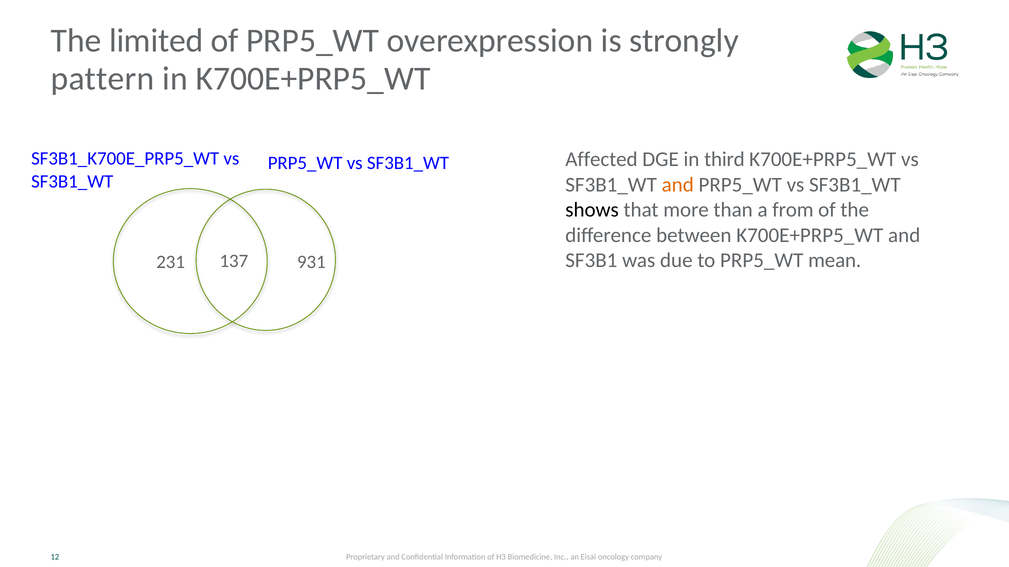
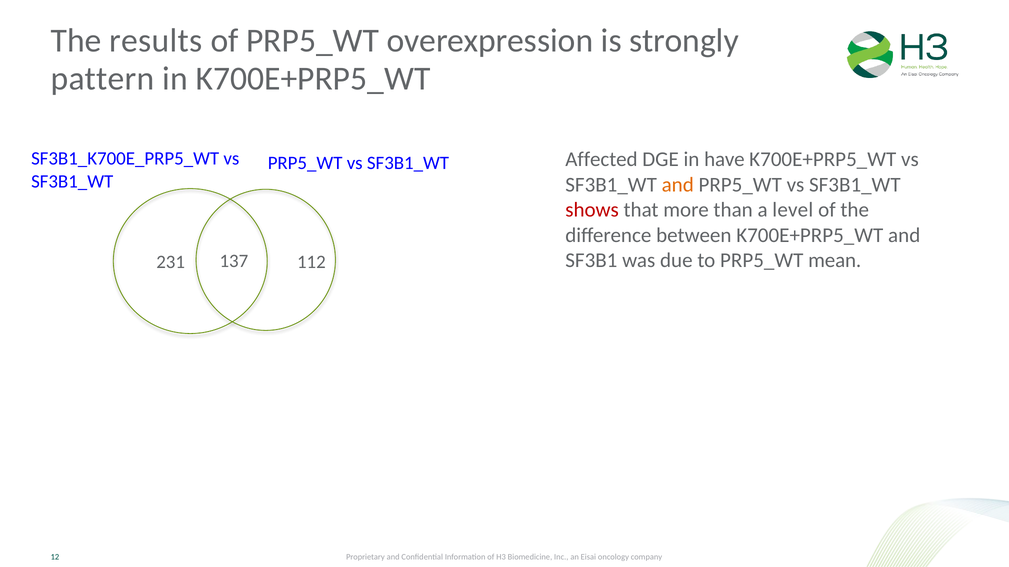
limited: limited -> results
third: third -> have
shows colour: black -> red
from: from -> level
931: 931 -> 112
